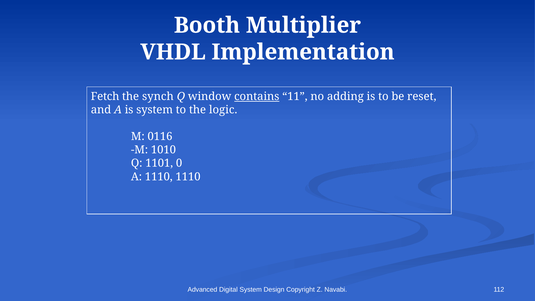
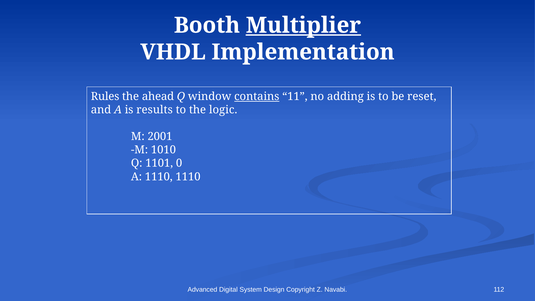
Multiplier underline: none -> present
Fetch: Fetch -> Rules
synch: synch -> ahead
is system: system -> results
0116: 0116 -> 2001
